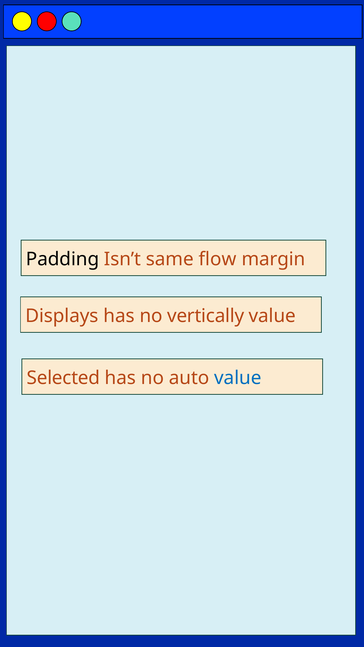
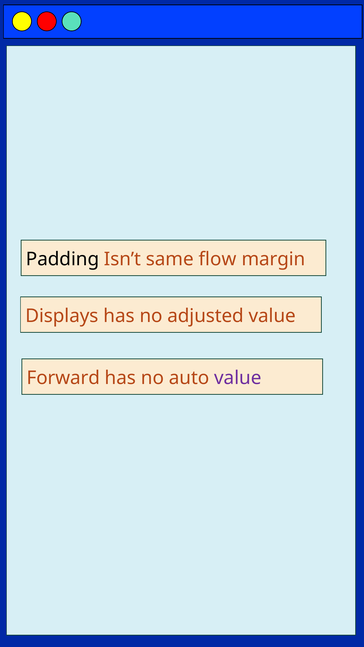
vertically: vertically -> adjusted
Selected: Selected -> Forward
value at (238, 378) colour: blue -> purple
